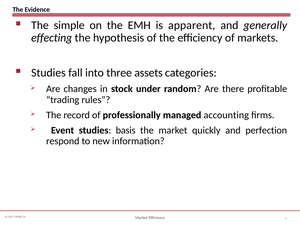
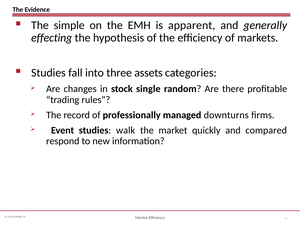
under: under -> single
accounting: accounting -> downturns
basis: basis -> walk
perfection: perfection -> compared
